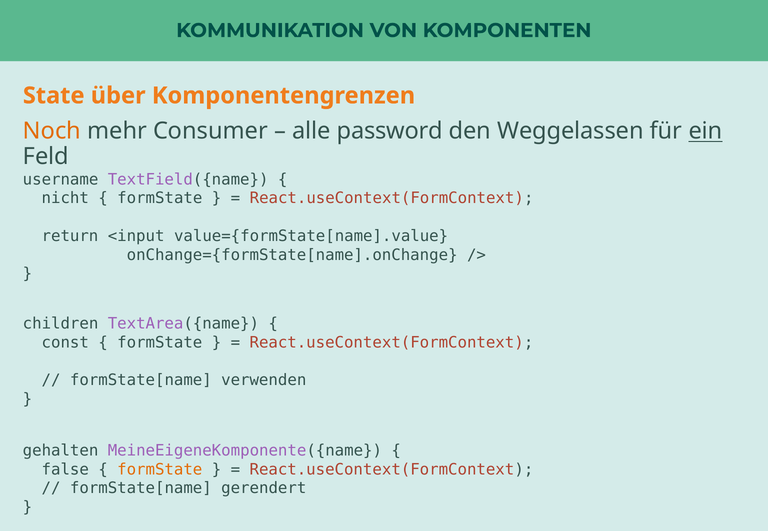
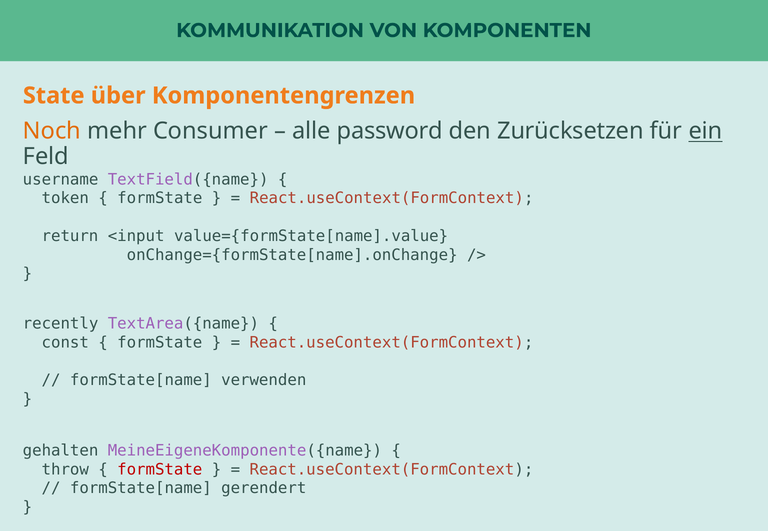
Weggelassen: Weggelassen -> Zurücksetzen
nicht: nicht -> token
children: children -> recently
false: false -> throw
formState at (160, 470) colour: orange -> red
